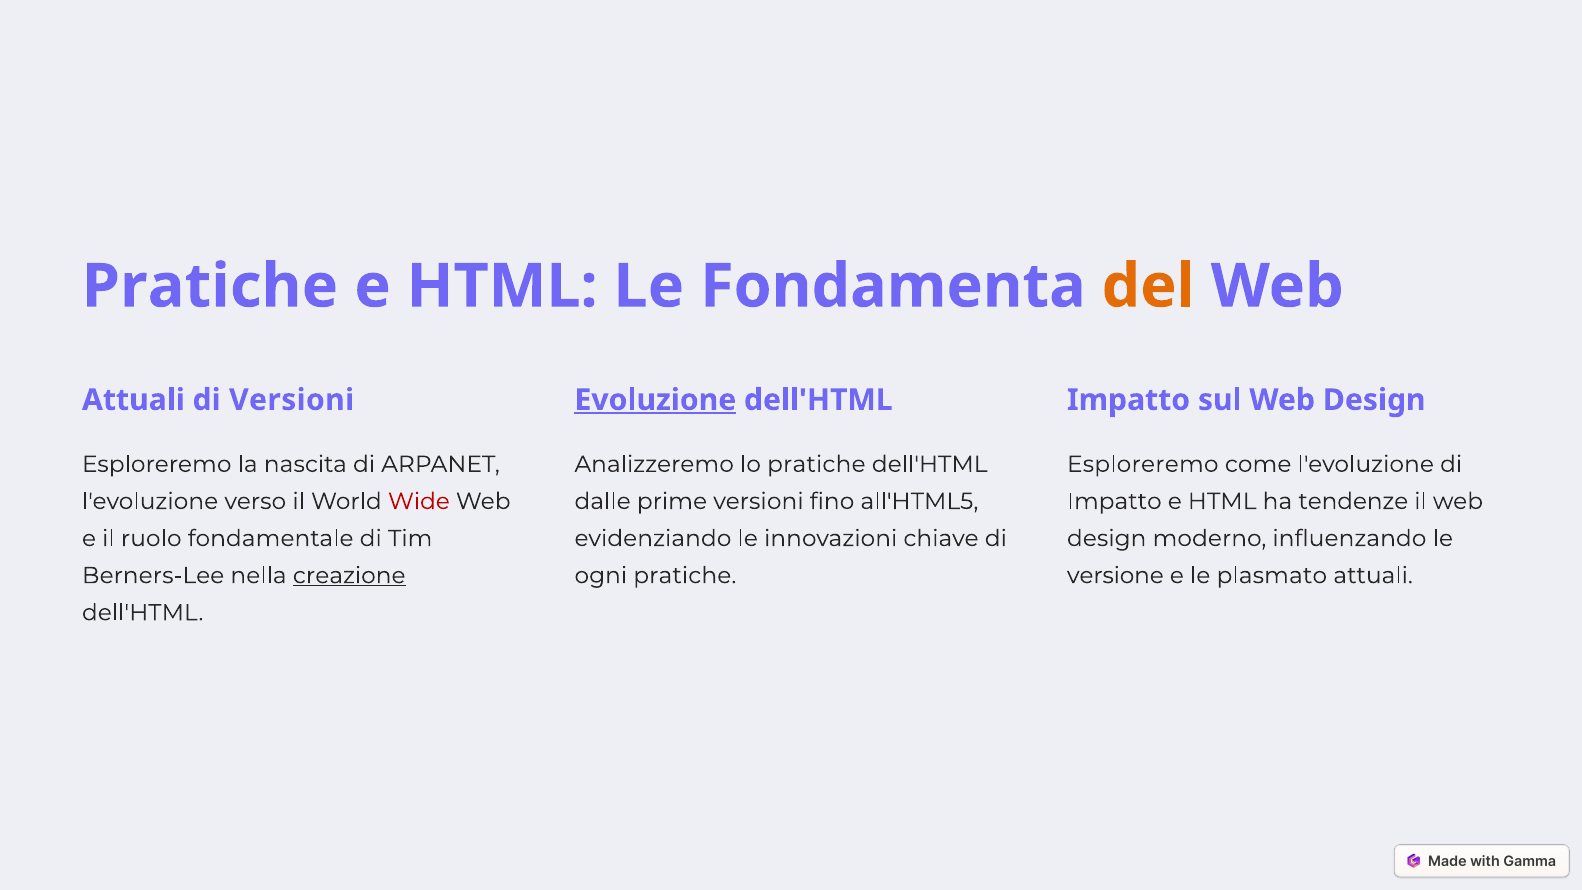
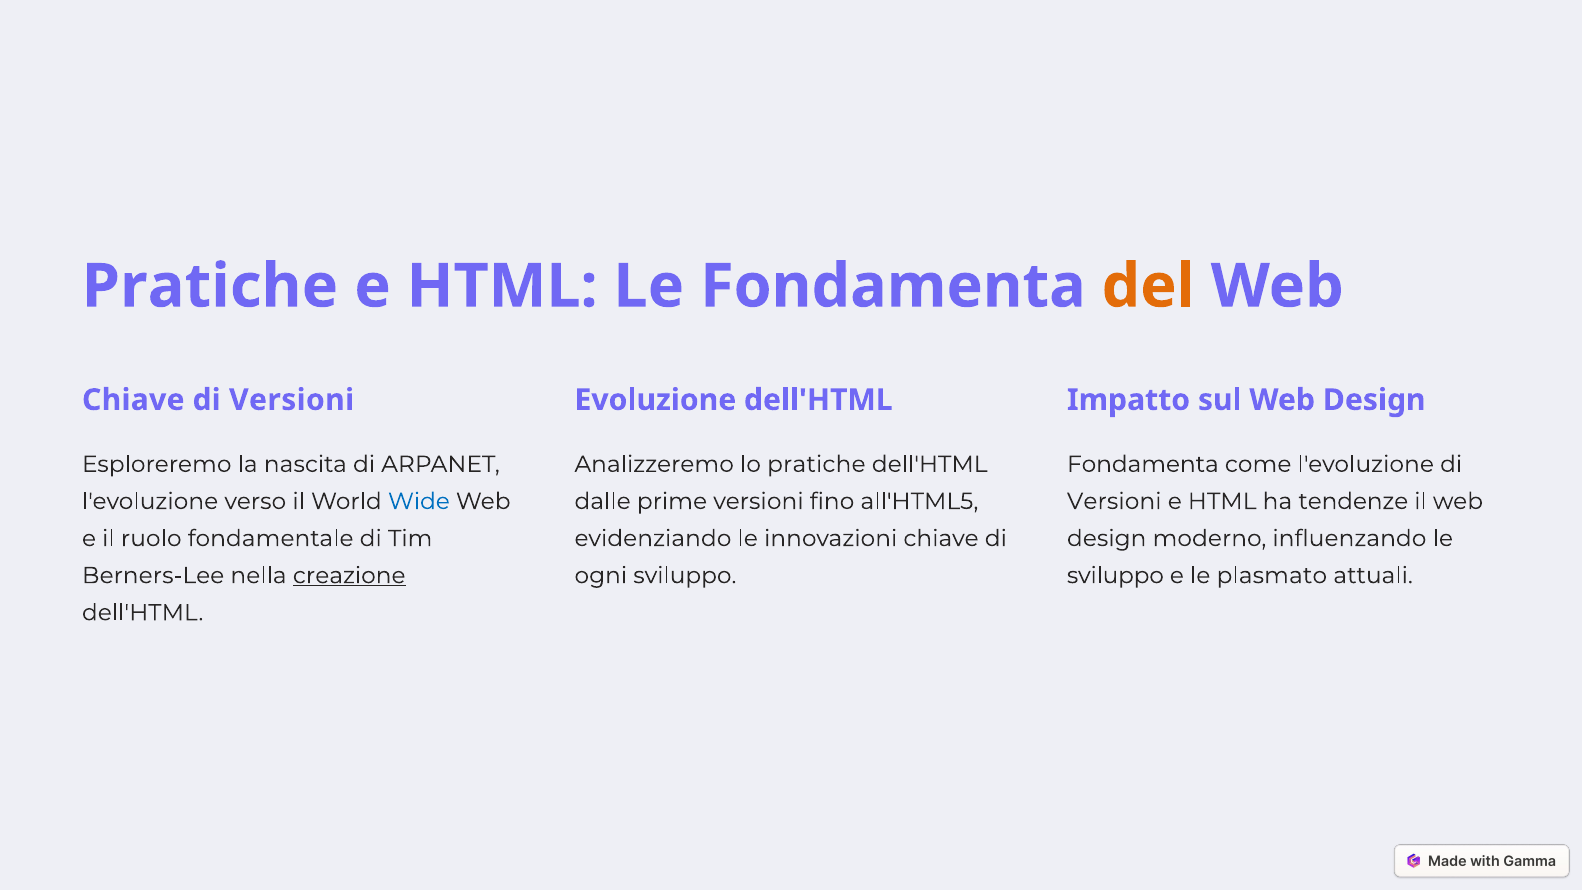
Attuali at (133, 400): Attuali -> Chiave
Evoluzione underline: present -> none
Esploreremo at (1143, 464): Esploreremo -> Fondamenta
Wide colour: red -> blue
Impatto at (1114, 501): Impatto -> Versioni
ogni pratiche: pratiche -> sviluppo
versione at (1115, 575): versione -> sviluppo
